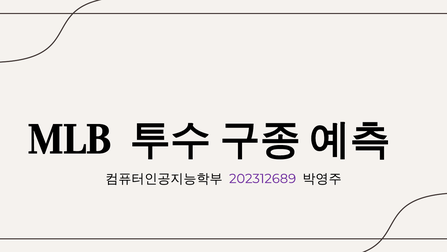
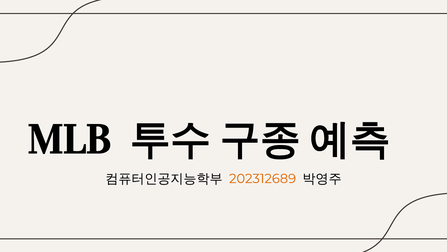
202312689 colour: purple -> orange
